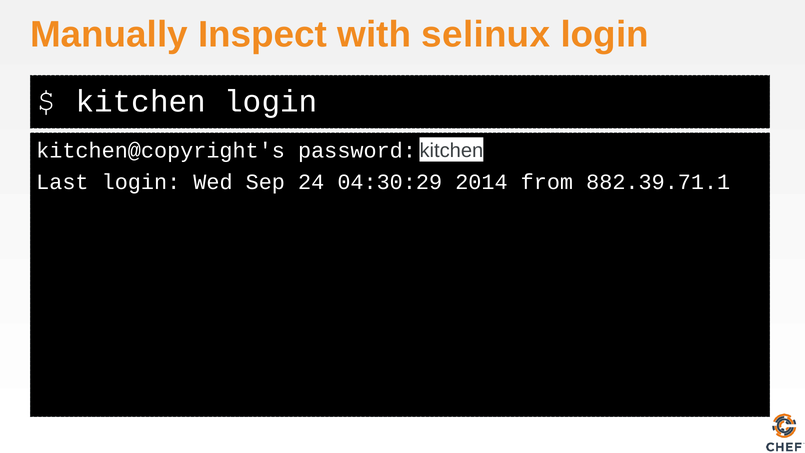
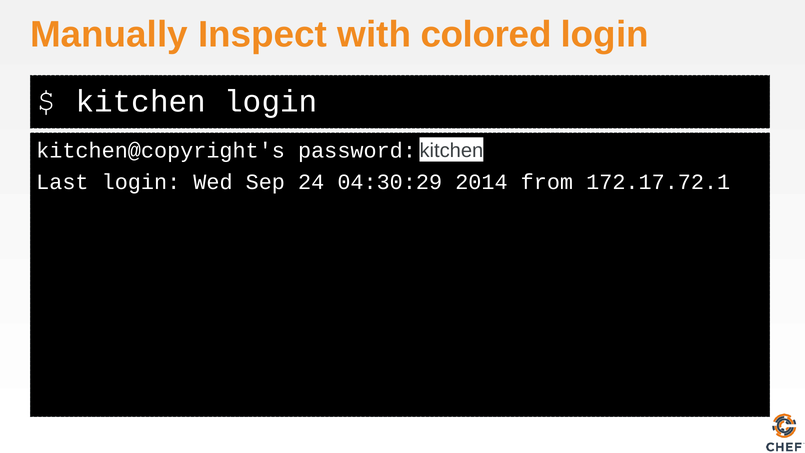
selinux: selinux -> colored
882.39.71.1: 882.39.71.1 -> 172.17.72.1
